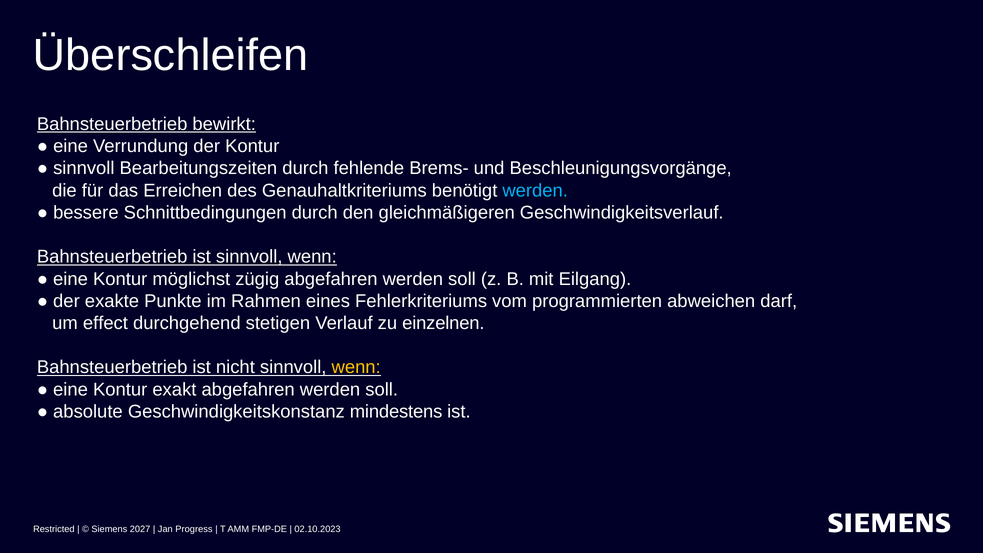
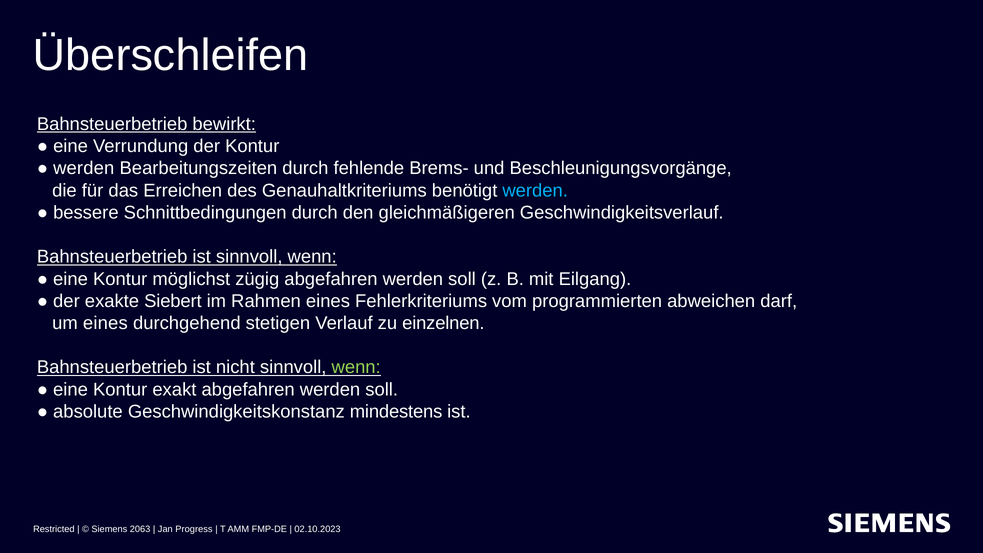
sinnvoll at (84, 168): sinnvoll -> werden
Punkte: Punkte -> Siebert
um effect: effect -> eines
wenn at (356, 367) colour: yellow -> light green
2027: 2027 -> 2063
